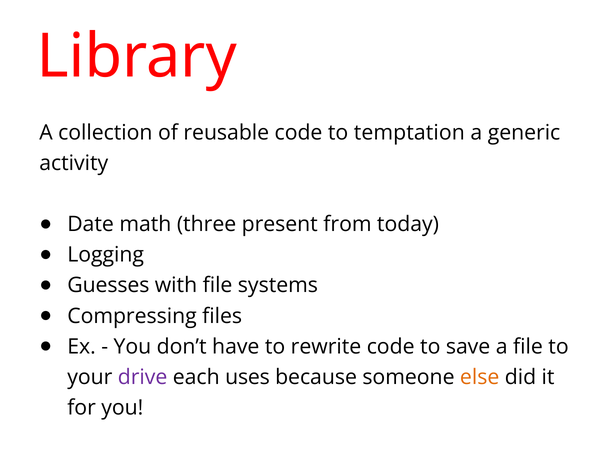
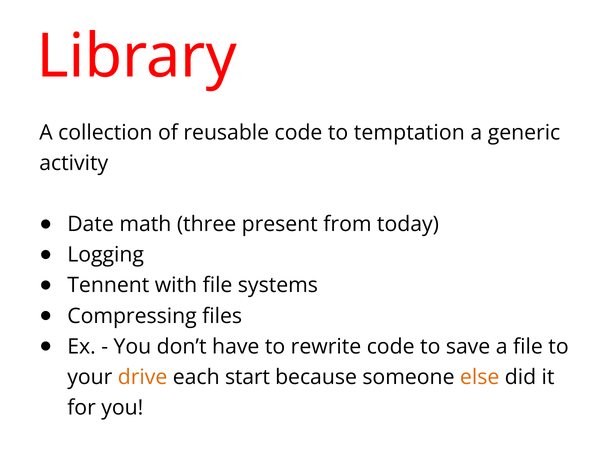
Guesses: Guesses -> Tennent
drive colour: purple -> orange
uses: uses -> start
